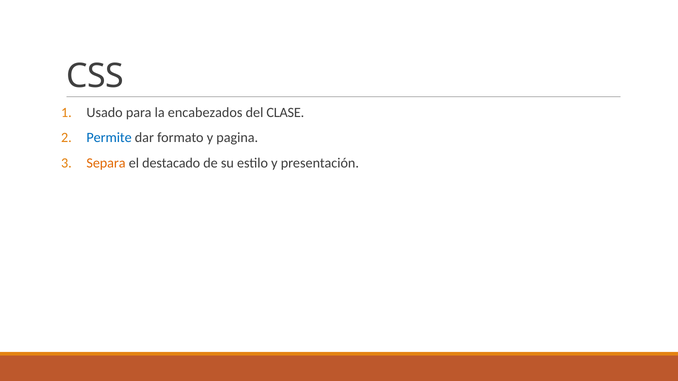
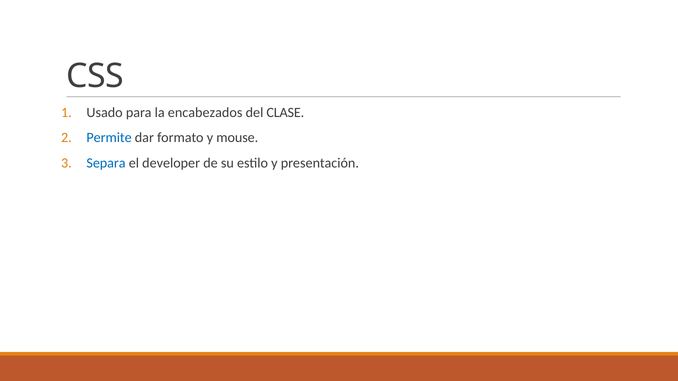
pagina: pagina -> mouse
Separa colour: orange -> blue
destacado: destacado -> developer
